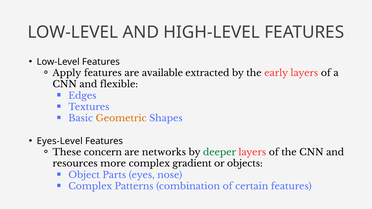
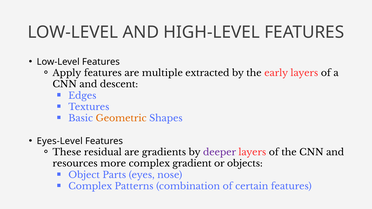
available: available -> multiple
flexible: flexible -> descent
concern: concern -> residual
networks: networks -> gradients
deeper colour: green -> purple
